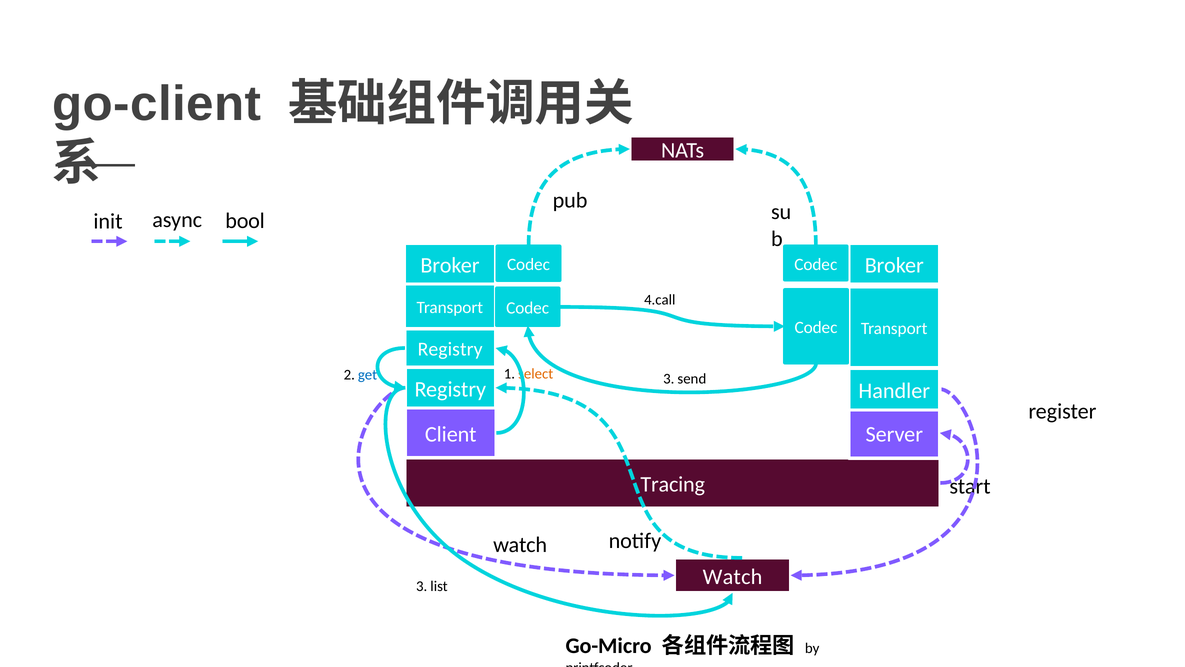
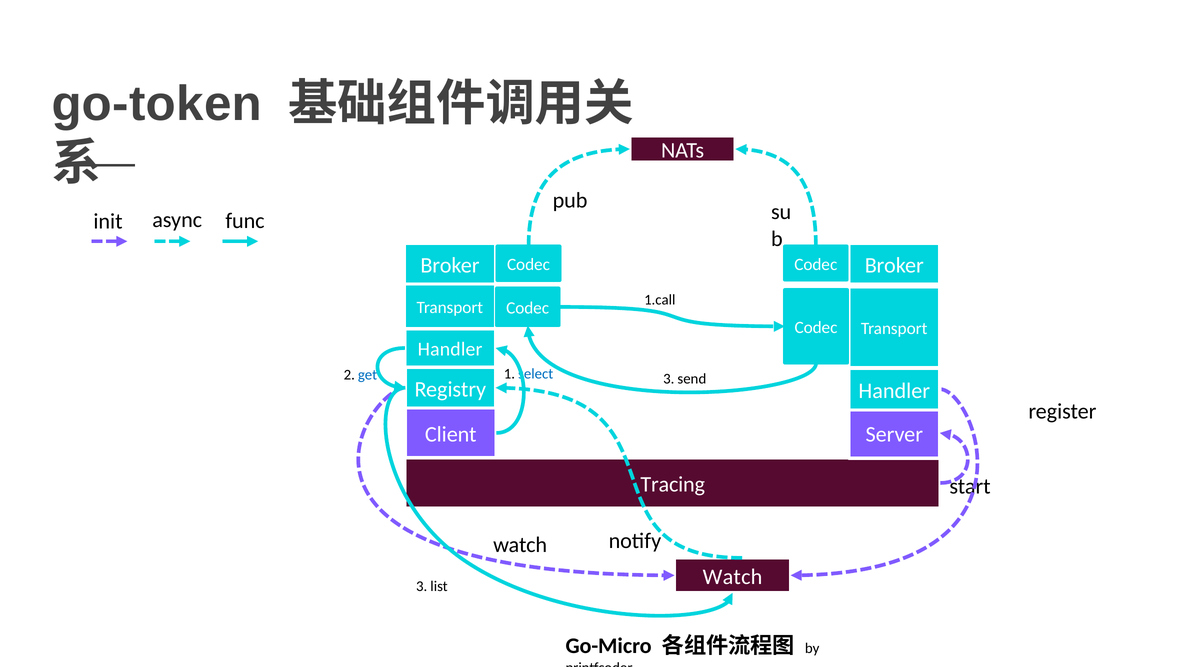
go-client: go-client -> go-token
bool: bool -> func
4.call: 4.call -> 1.call
Registry at (450, 349): Registry -> Handler
select colour: orange -> blue
